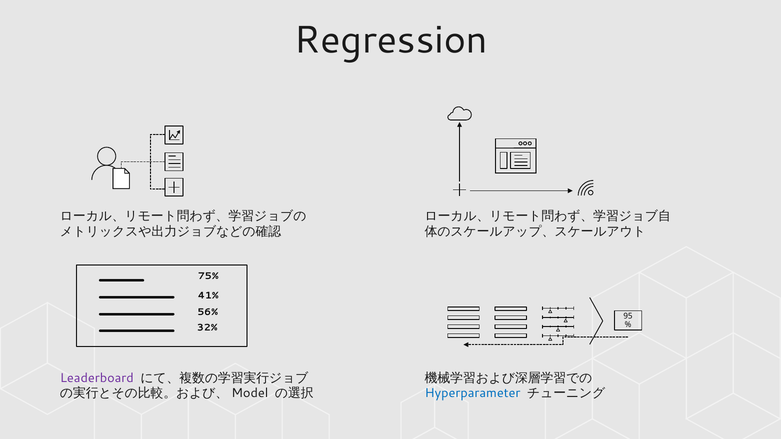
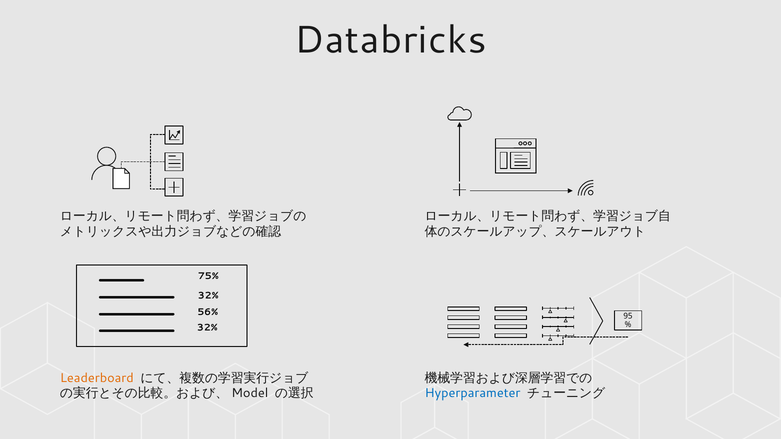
Regression: Regression -> Databricks
41% at (208, 296): 41% -> 32%
Leaderboard colour: purple -> orange
